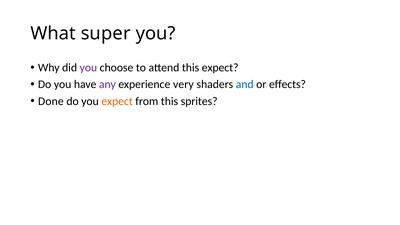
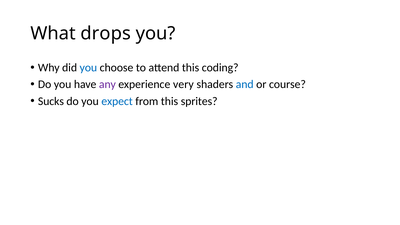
super: super -> drops
you at (88, 68) colour: purple -> blue
this expect: expect -> coding
effects: effects -> course
Done: Done -> Sucks
expect at (117, 101) colour: orange -> blue
